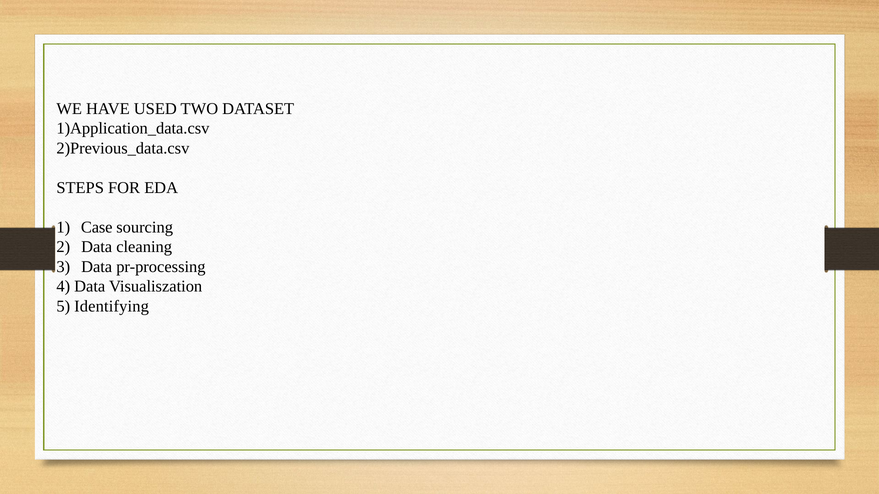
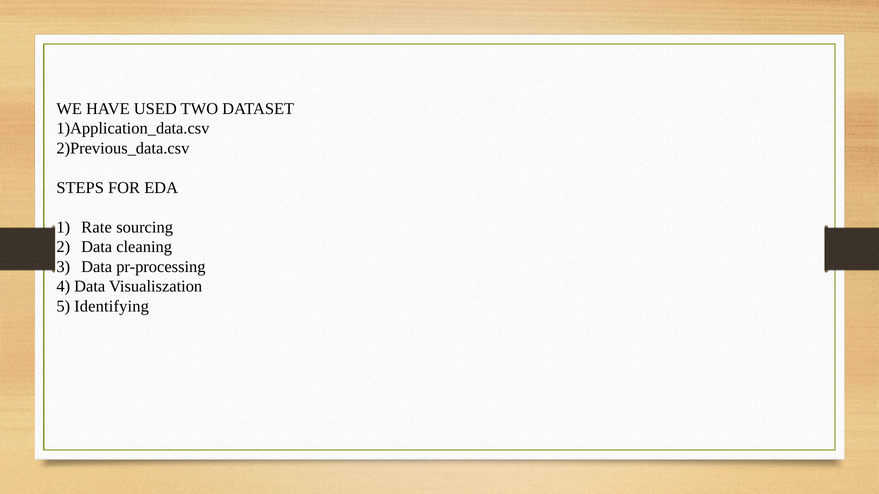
Case: Case -> Rate
